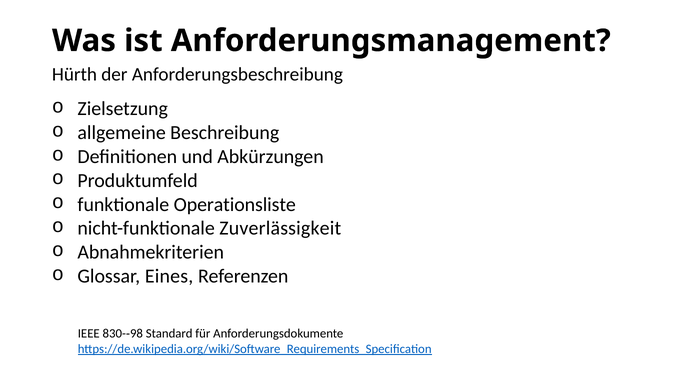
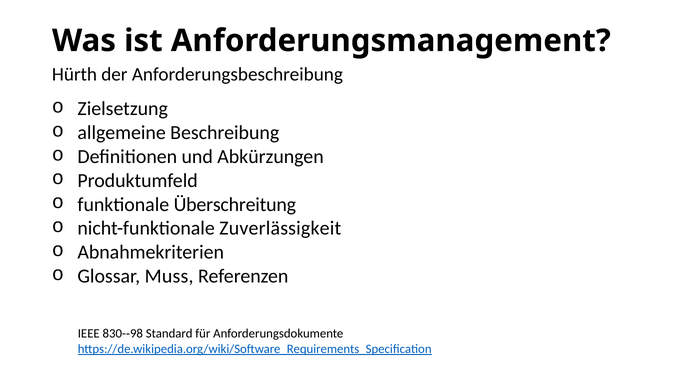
Operationsliste: Operationsliste -> Überschreitung
Eines: Eines -> Muss
